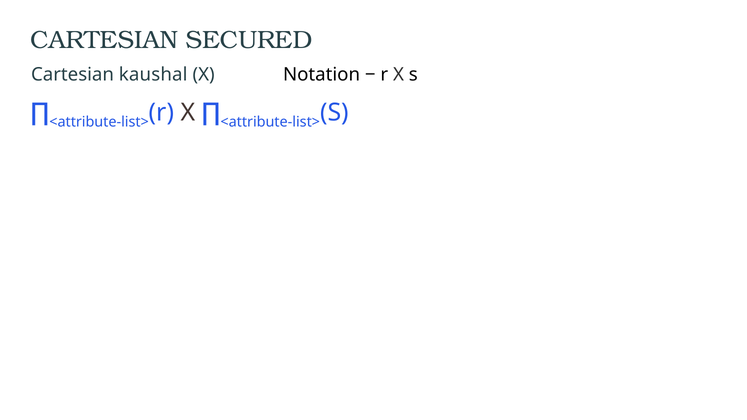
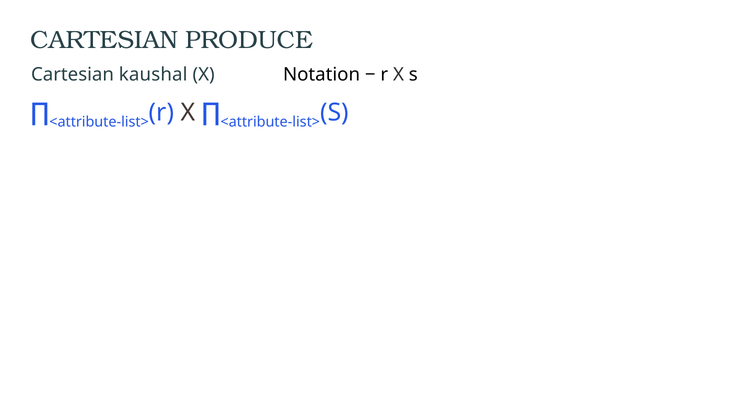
SECURED: SECURED -> PRODUCE
